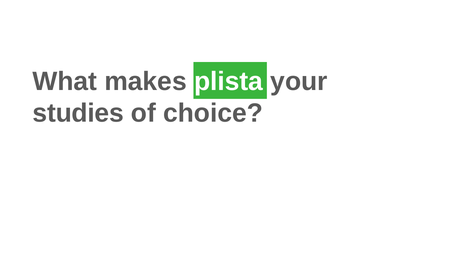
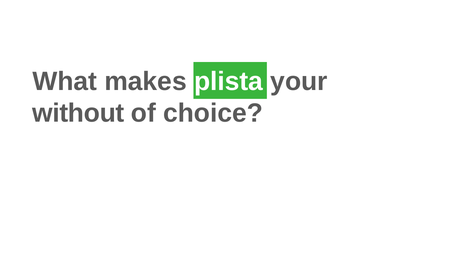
studies: studies -> without
